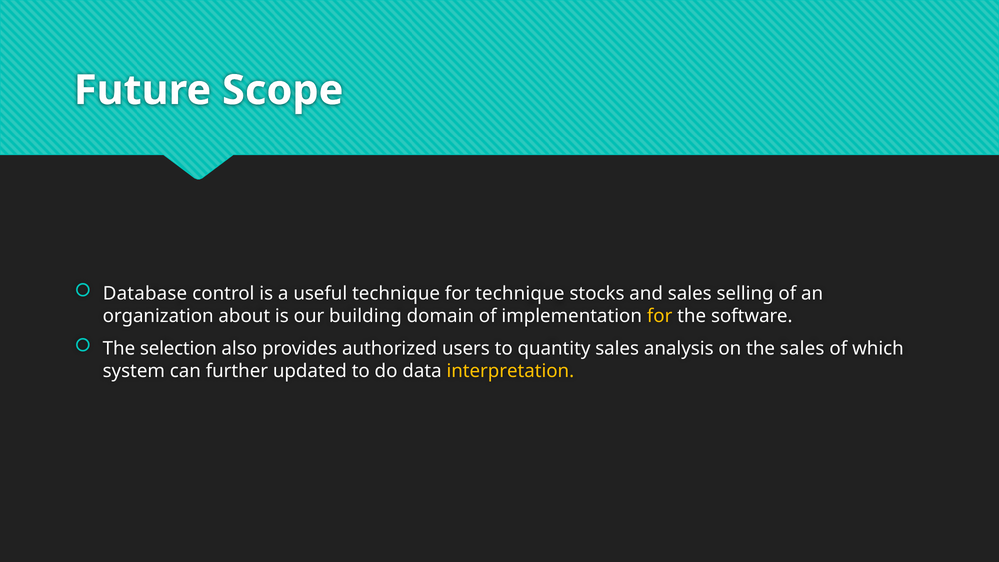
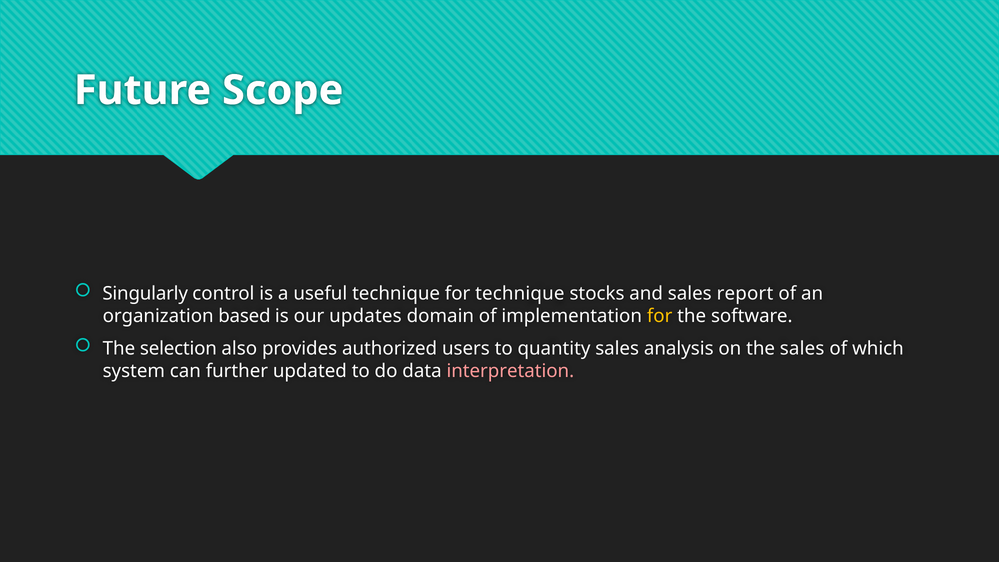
Database: Database -> Singularly
selling: selling -> report
about: about -> based
building: building -> updates
interpretation colour: yellow -> pink
